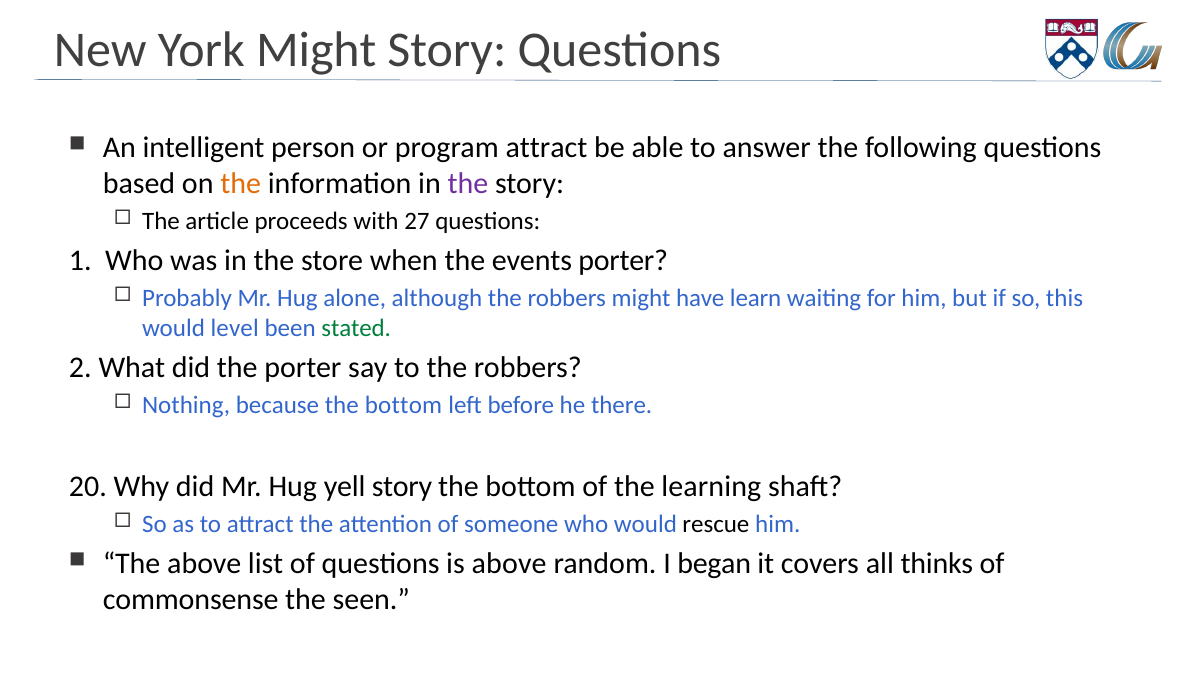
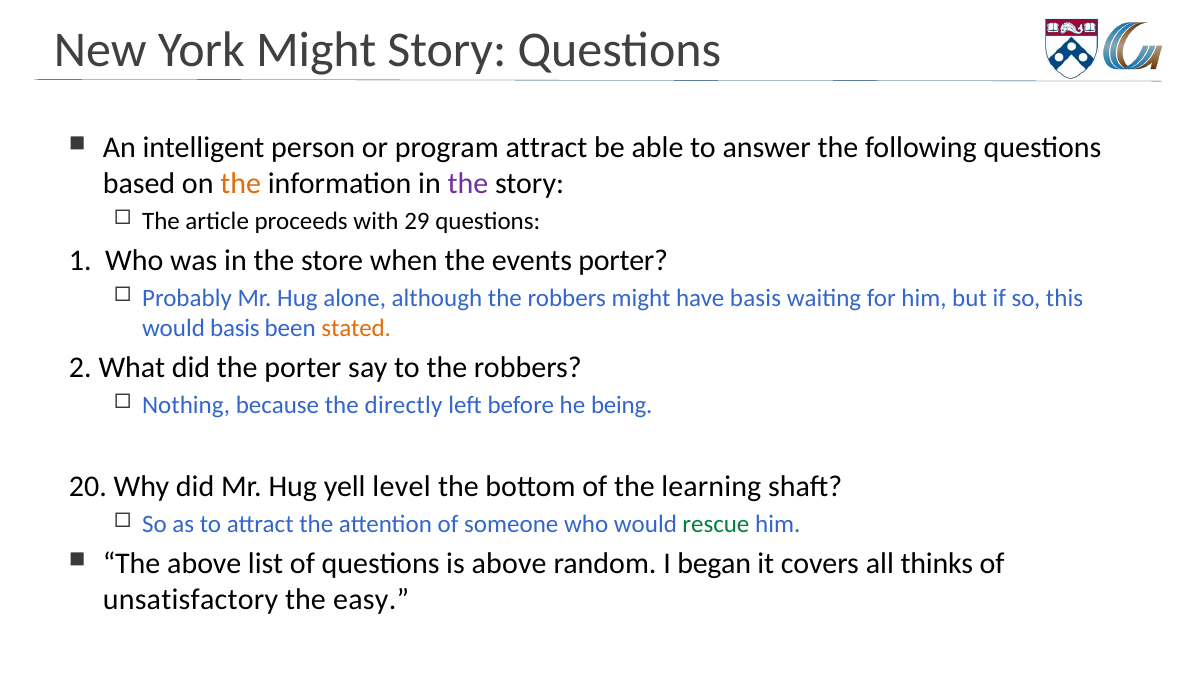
27: 27 -> 29
have learn: learn -> basis
would level: level -> basis
stated colour: green -> orange
because the bottom: bottom -> directly
there: there -> being
yell story: story -> level
rescue colour: black -> green
commonsense: commonsense -> unsatisfactory
seen: seen -> easy
